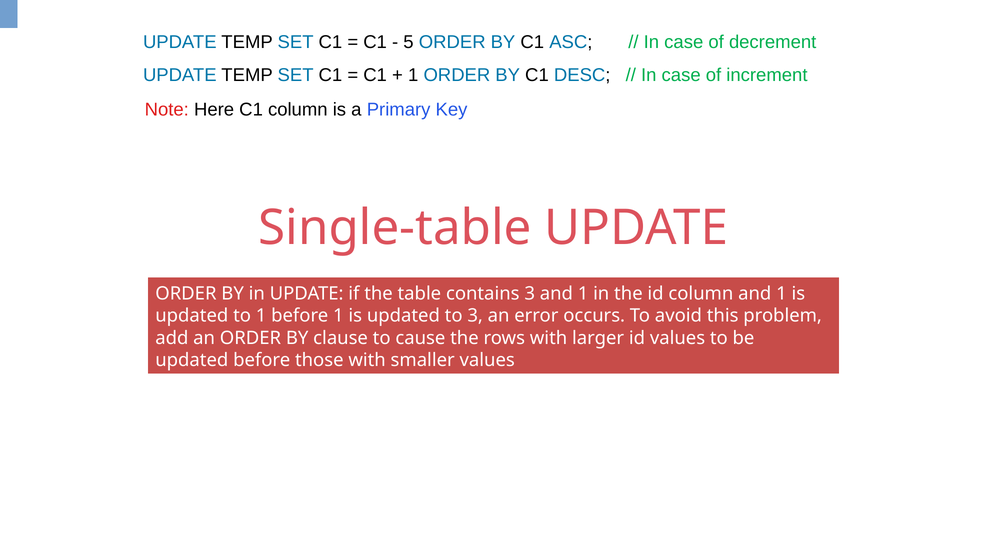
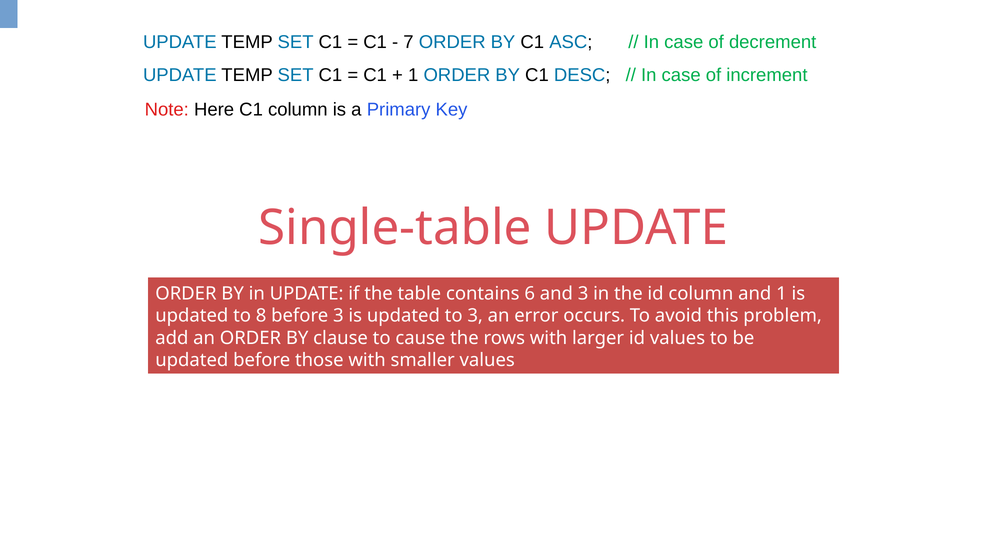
5: 5 -> 7
contains 3: 3 -> 6
1 at (583, 294): 1 -> 3
to 1: 1 -> 8
before 1: 1 -> 3
